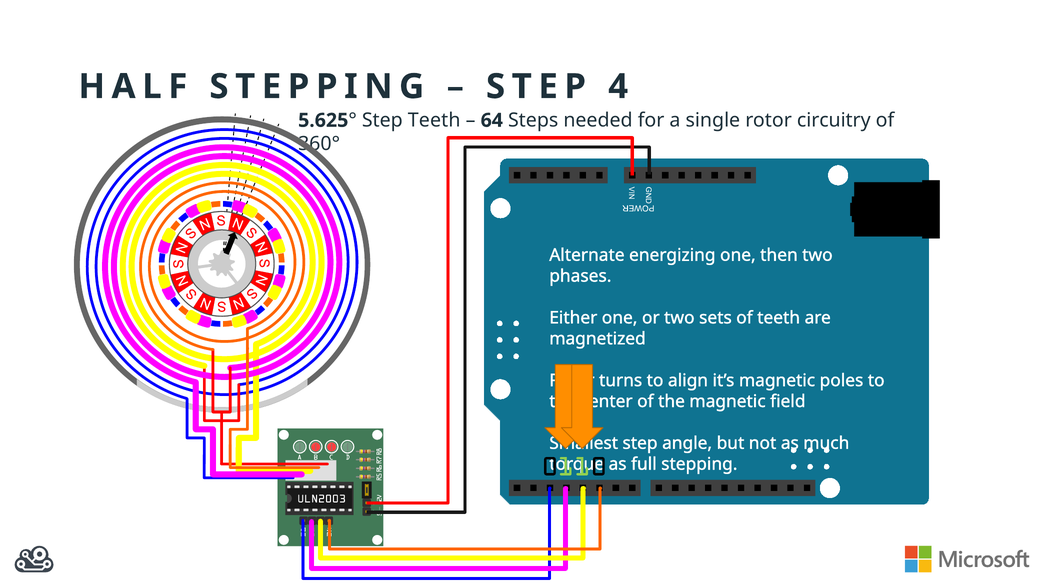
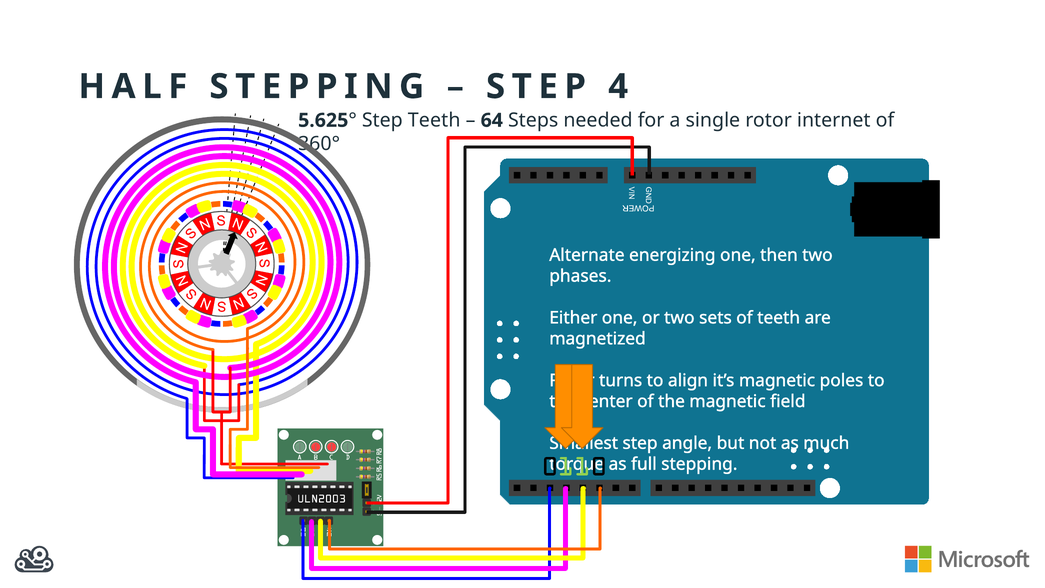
circuitry: circuitry -> internet
